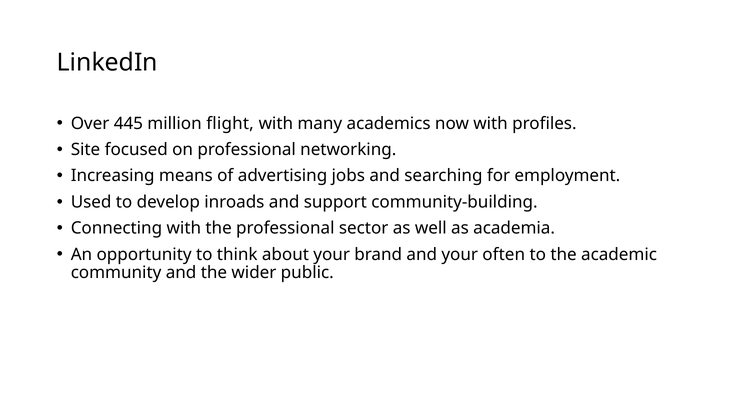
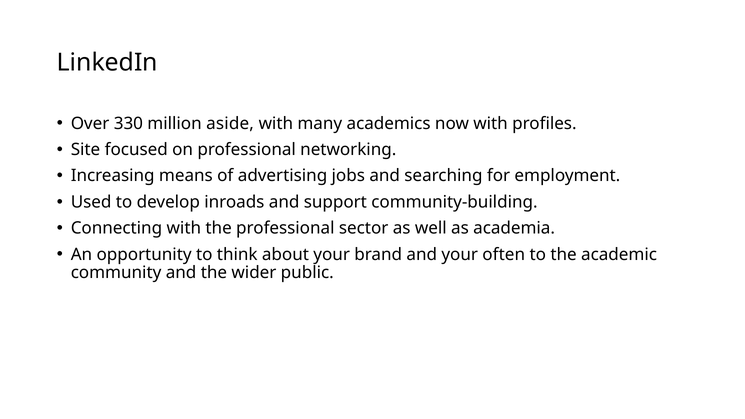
445: 445 -> 330
flight: flight -> aside
